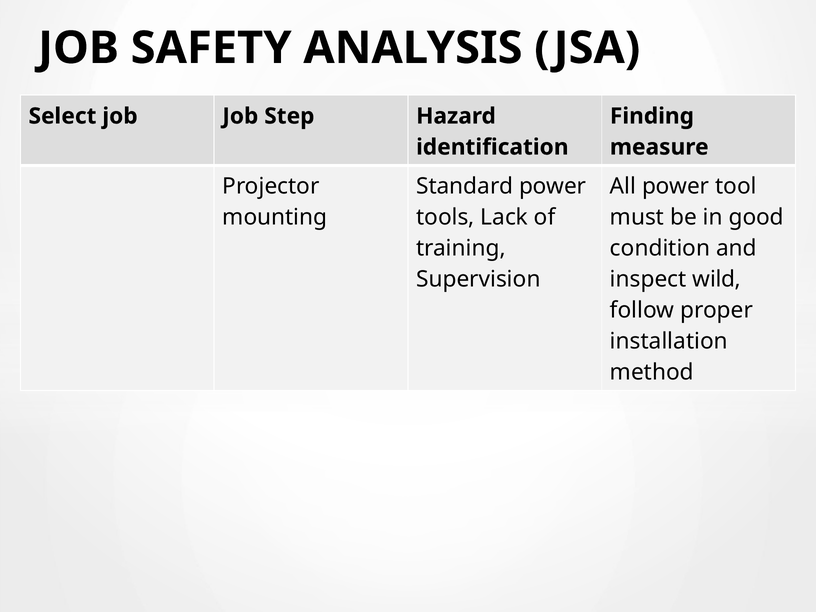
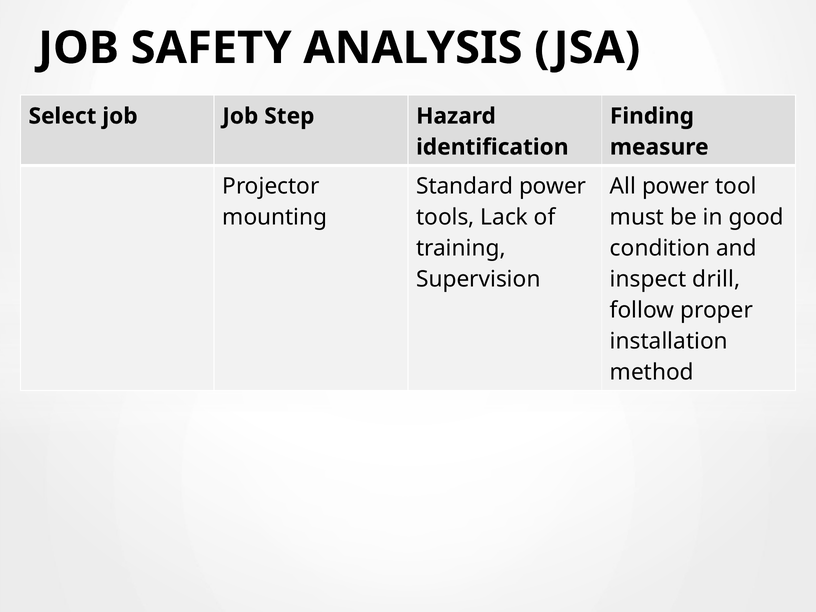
wild: wild -> drill
